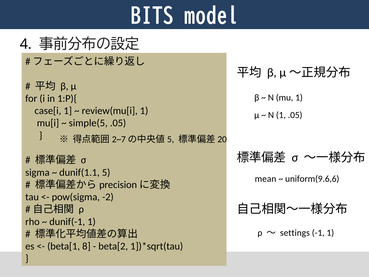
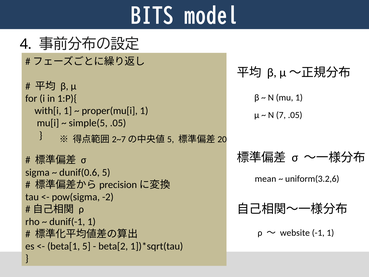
case[i: case[i -> with[i
review(mu[i: review(mu[i -> proper(mu[i
N 1: 1 -> 7
dunif(1.1: dunif(1.1 -> dunif(0.6
uniform(9.6,6: uniform(9.6,6 -> uniform(3.2,6
settings: settings -> website
beta[1 8: 8 -> 5
